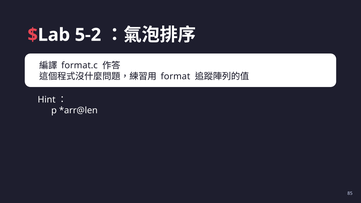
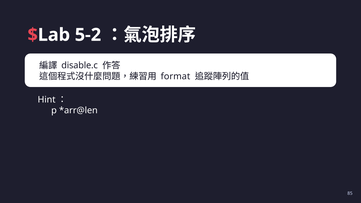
format.c: format.c -> disable.c
